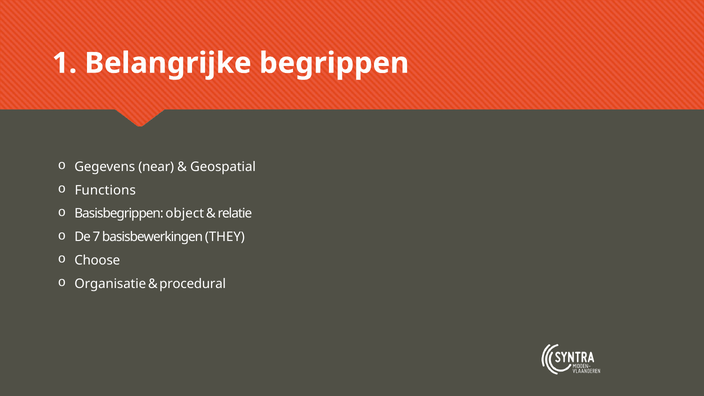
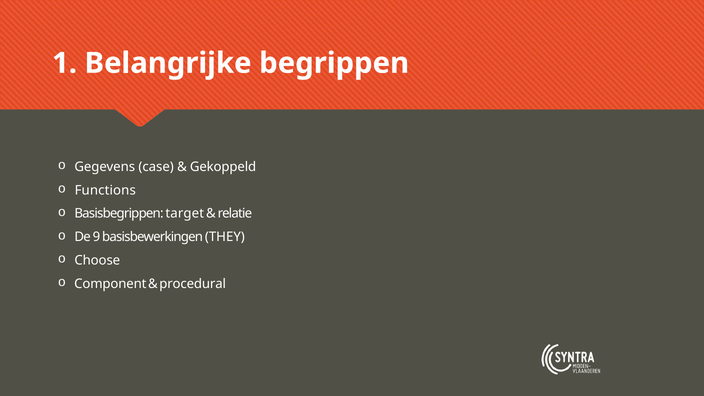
near: near -> case
Geospatial: Geospatial -> Gekoppeld
object: object -> target
7: 7 -> 9
Organisatie: Organisatie -> Component
